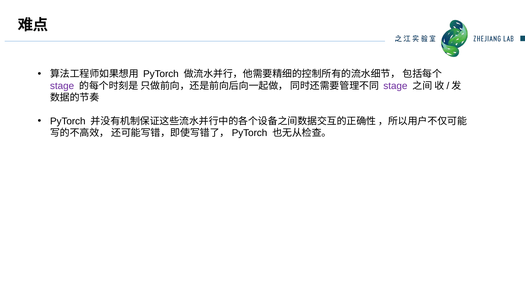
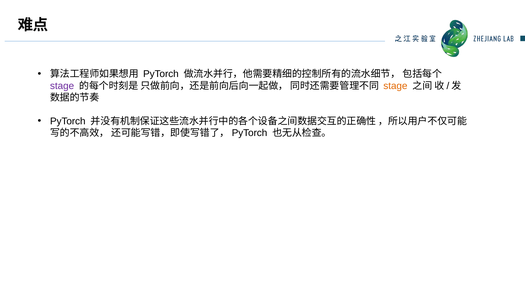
stage at (395, 86) colour: purple -> orange
